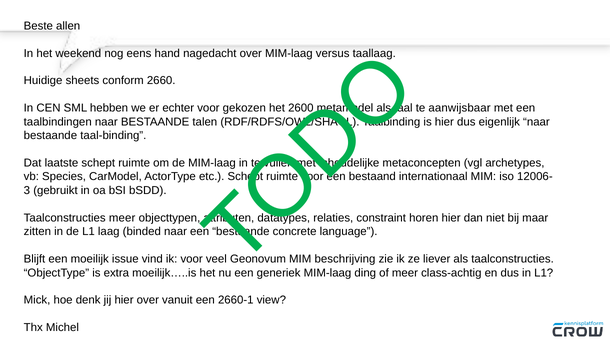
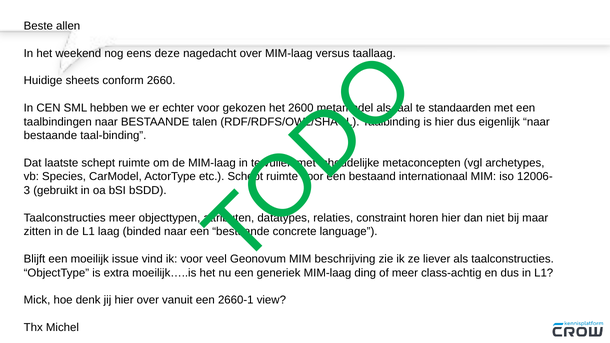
hand: hand -> deze
aanwijsbaar: aanwijsbaar -> standaarden
